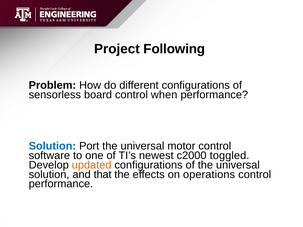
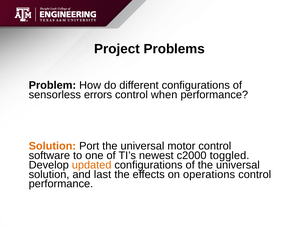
Following: Following -> Problems
board: board -> errors
Solution at (52, 146) colour: blue -> orange
that: that -> last
